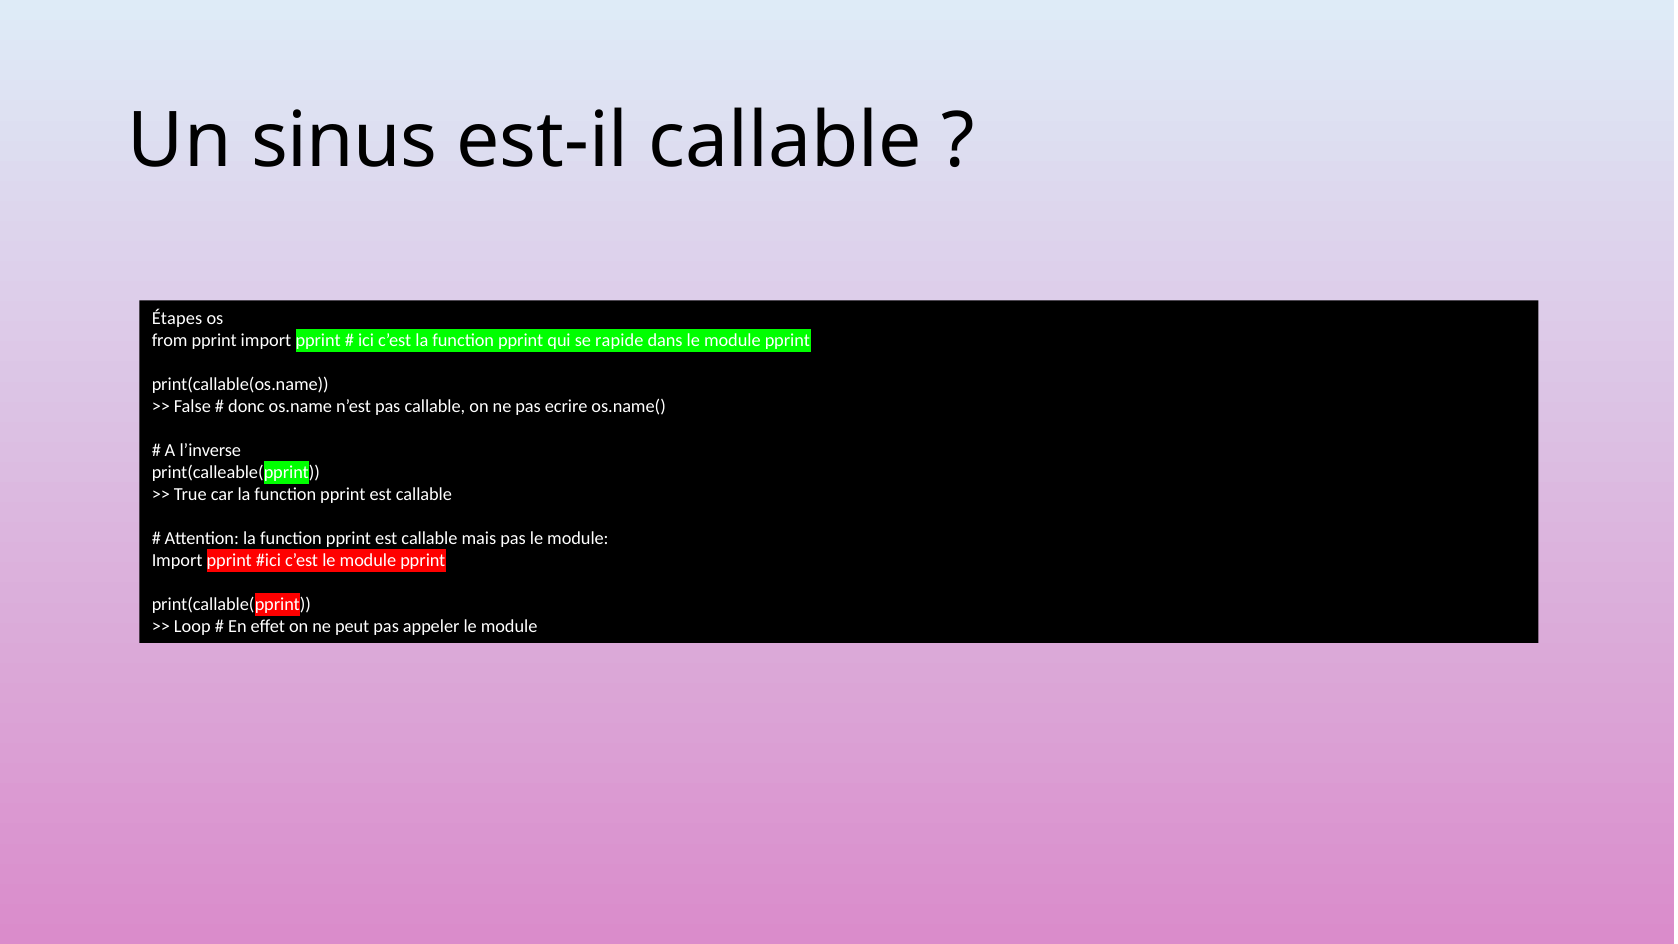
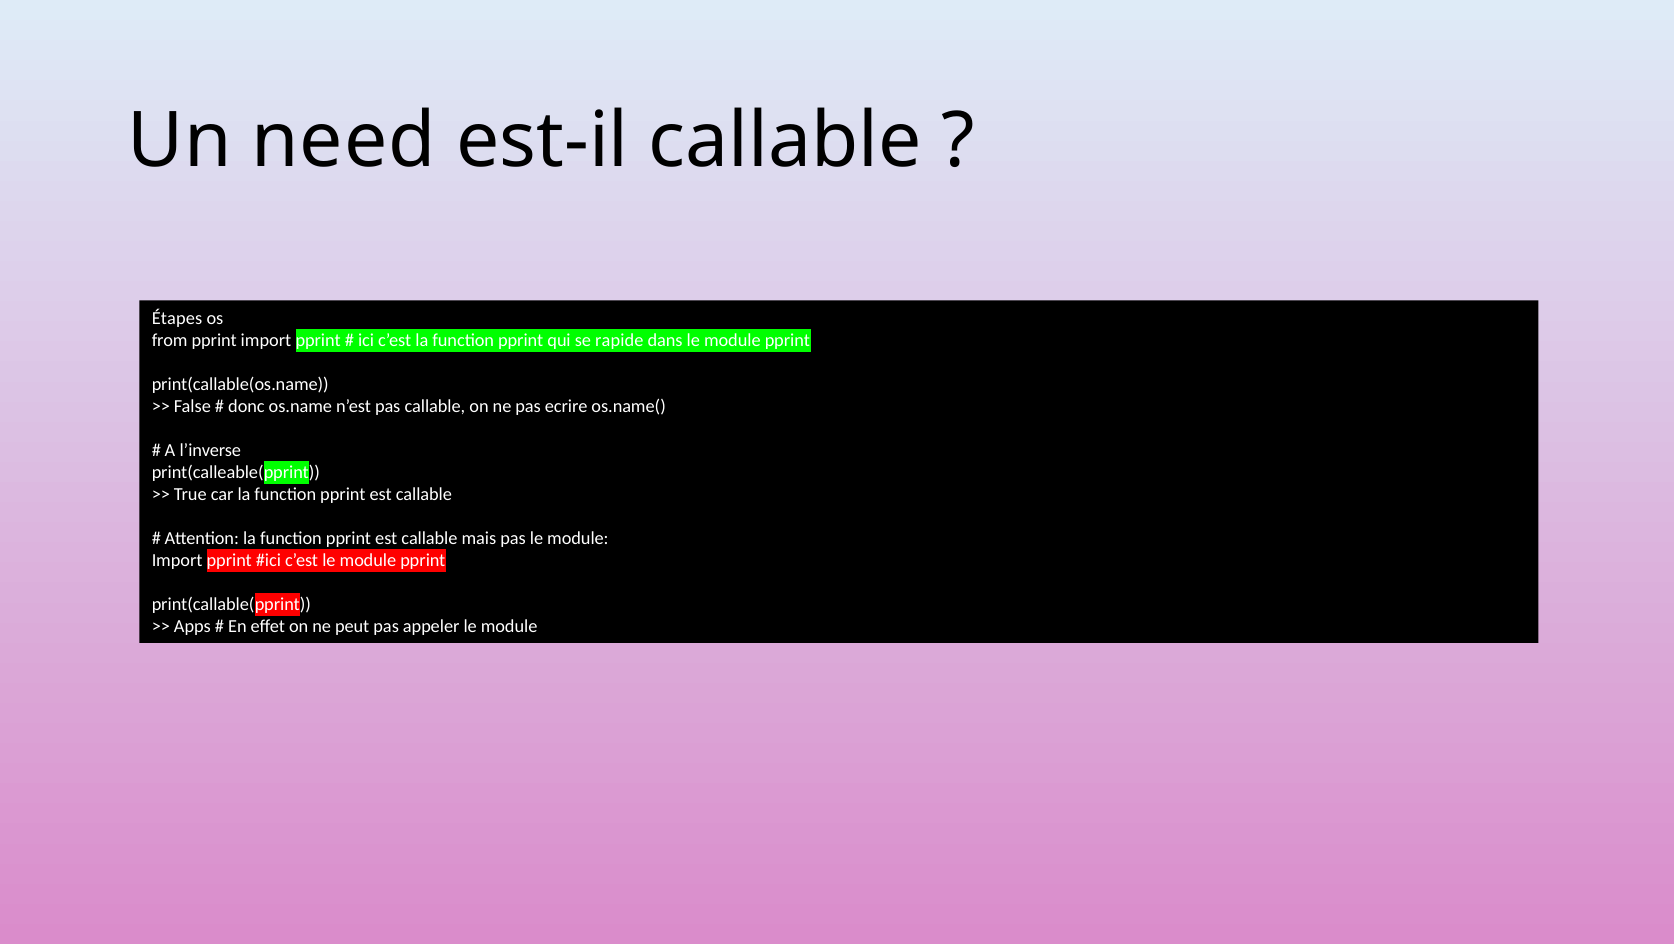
sinus: sinus -> need
Loop: Loop -> Apps
